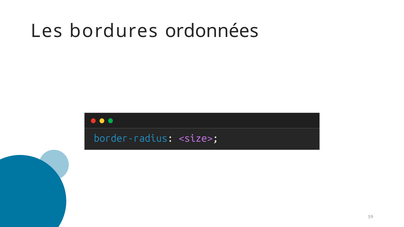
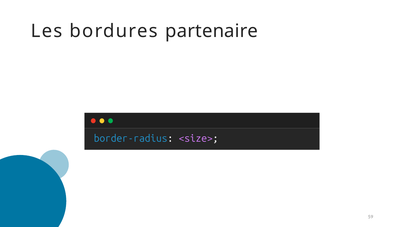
ordonnées: ordonnées -> partenaire
